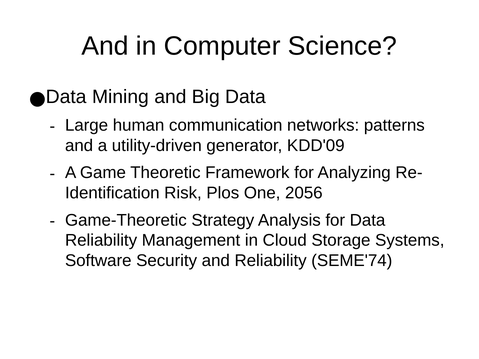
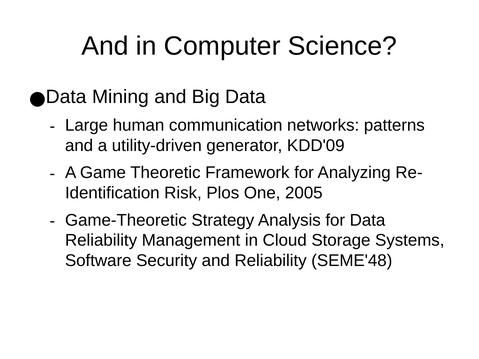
2056: 2056 -> 2005
SEME'74: SEME'74 -> SEME'48
